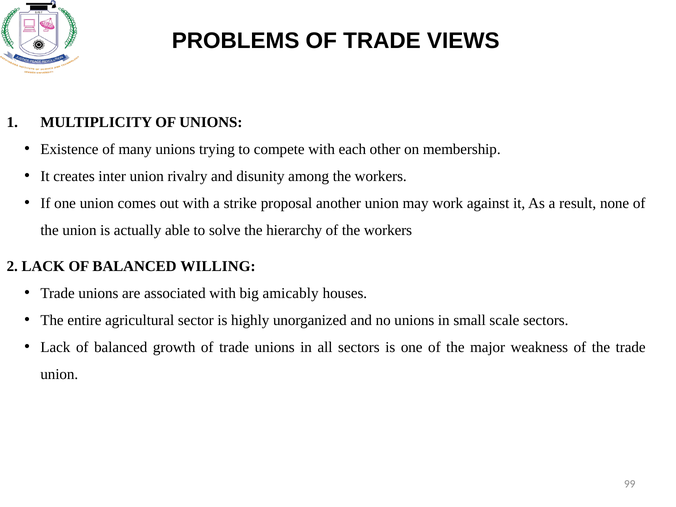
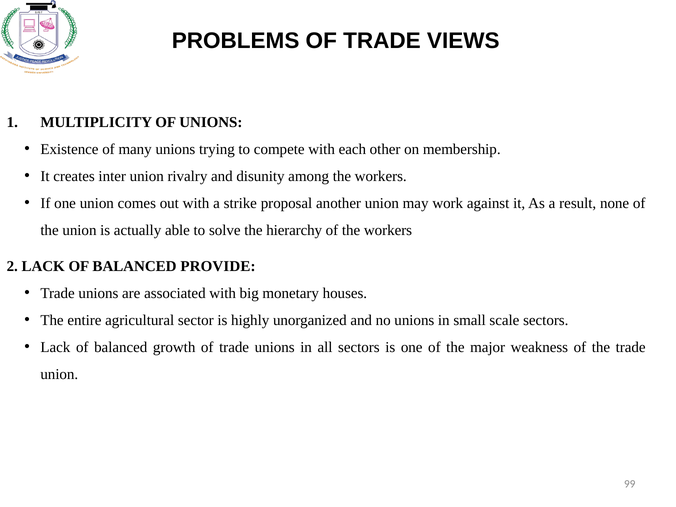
WILLING: WILLING -> PROVIDE
amicably: amicably -> monetary
